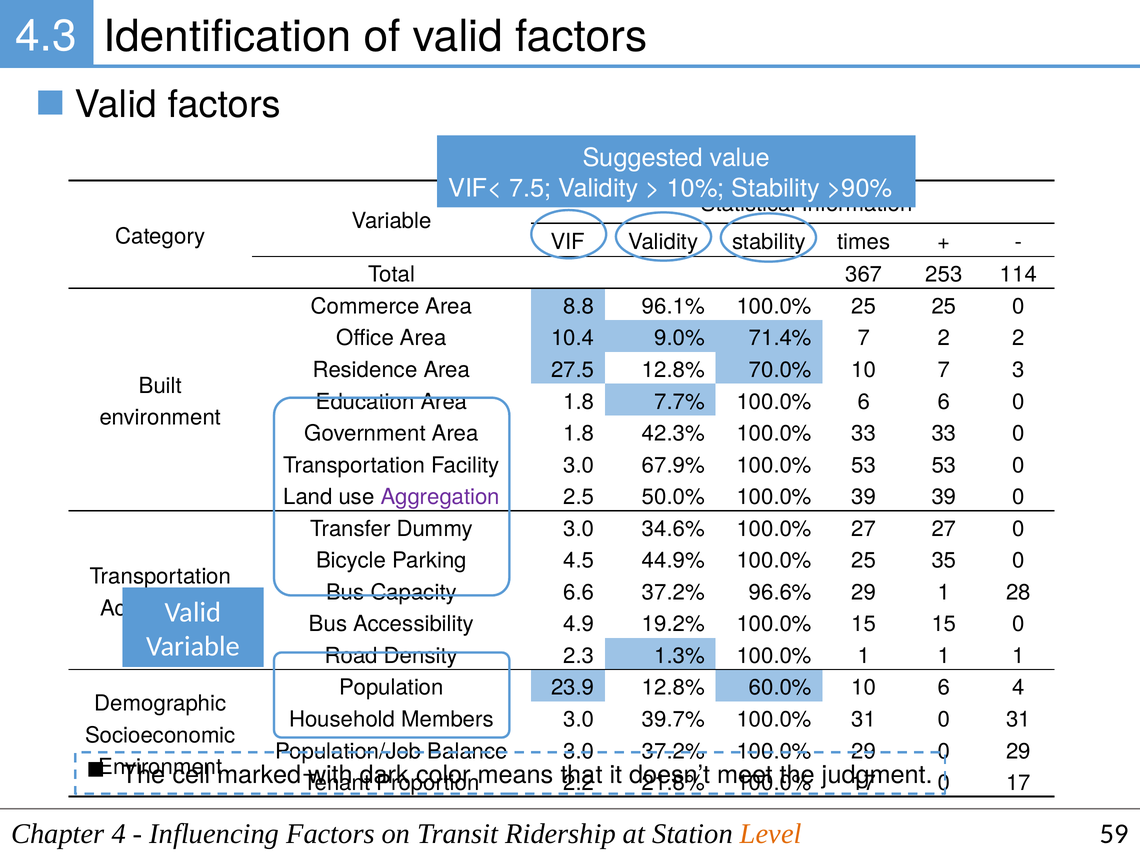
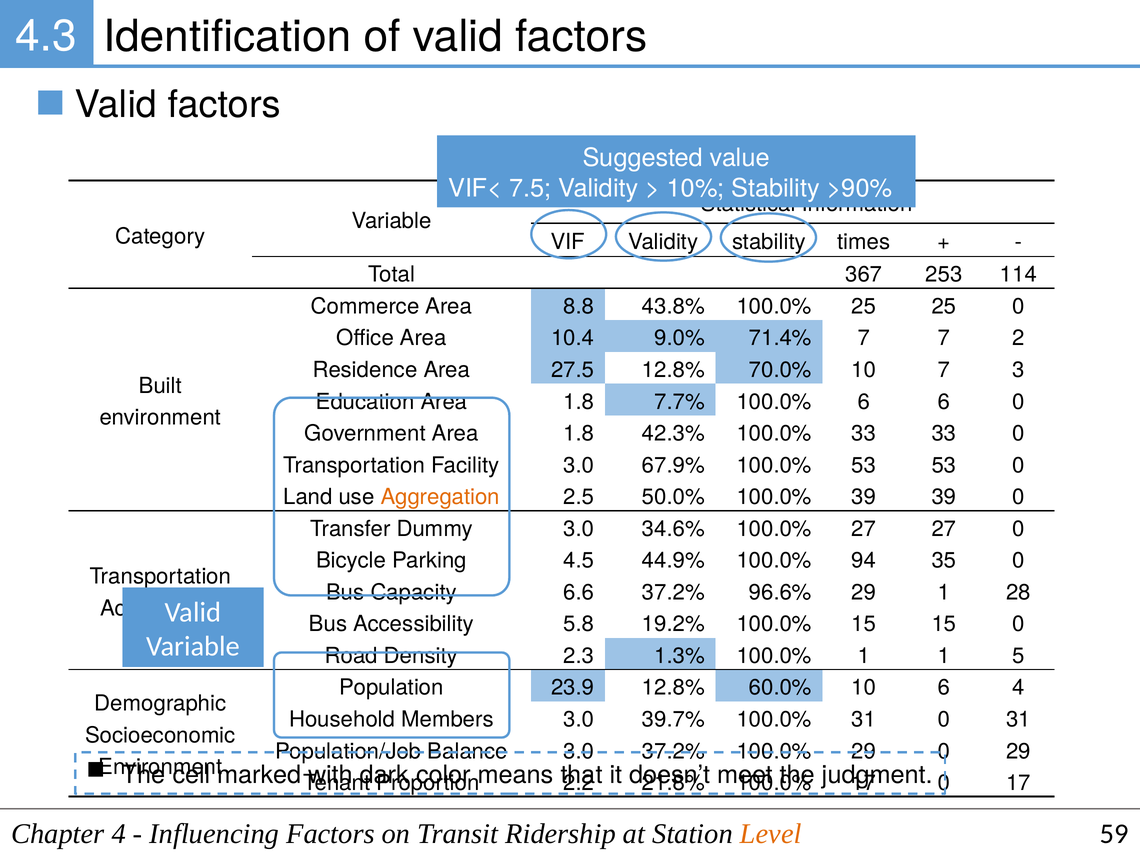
96.1%: 96.1% -> 43.8%
7 2: 2 -> 7
Aggregation colour: purple -> orange
44.9% 100.0% 25: 25 -> 94
4.9: 4.9 -> 5.8
1 1 1: 1 -> 5
